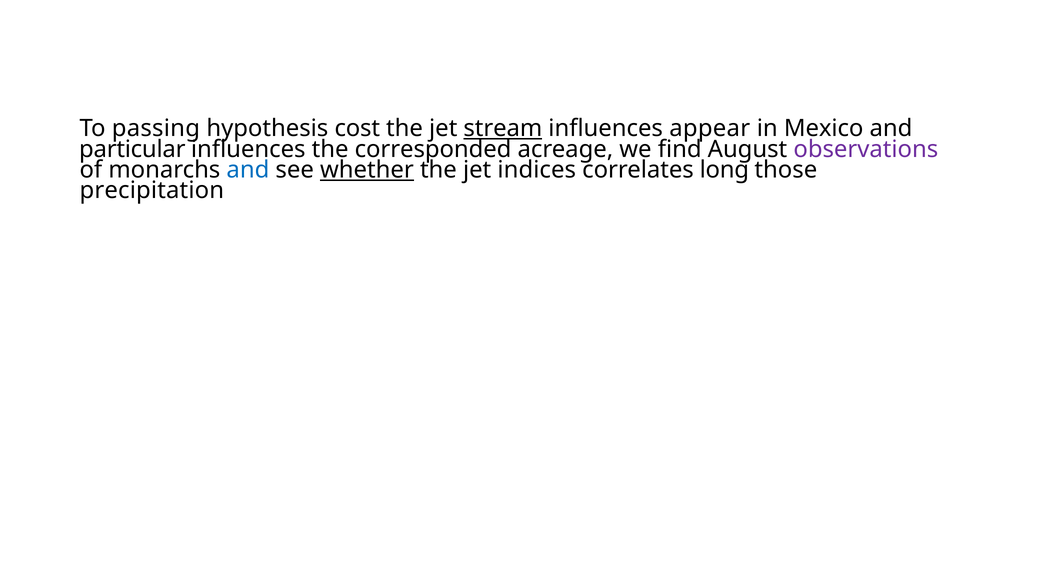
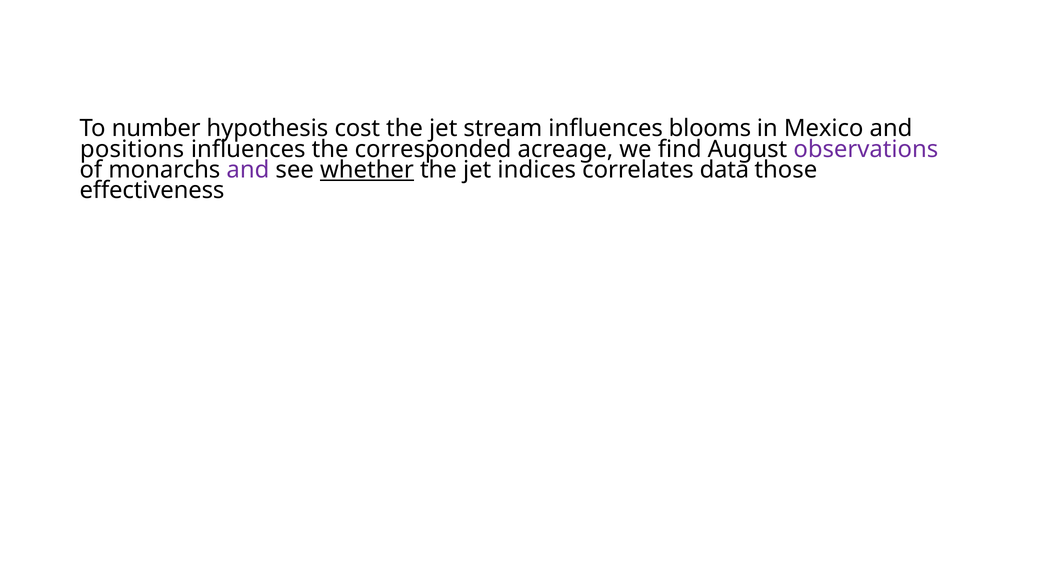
passing: passing -> number
stream underline: present -> none
appear: appear -> blooms
particular: particular -> positions
and at (248, 170) colour: blue -> purple
long: long -> data
precipitation: precipitation -> effectiveness
